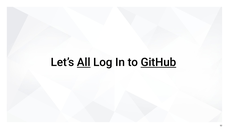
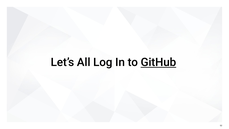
All underline: present -> none
